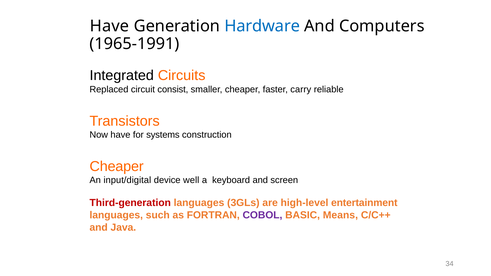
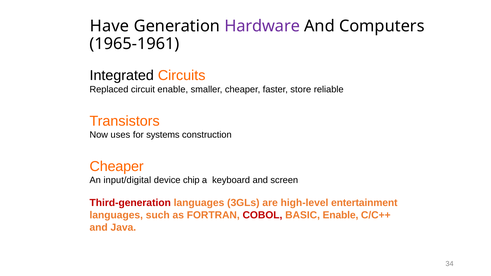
Hardware colour: blue -> purple
1965-1991: 1965-1991 -> 1965-1961
circuit consist: consist -> enable
carry: carry -> store
Now have: have -> uses
well: well -> chip
COBOL colour: purple -> red
BASIC Means: Means -> Enable
